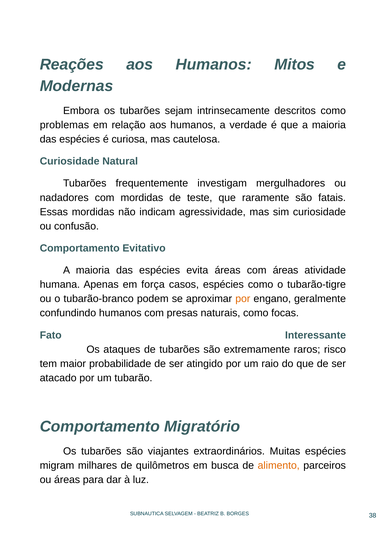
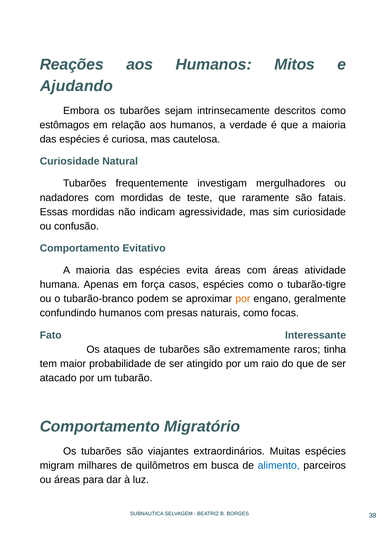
Modernas: Modernas -> Ajudando
problemas: problemas -> estômagos
risco: risco -> tinha
alimento colour: orange -> blue
